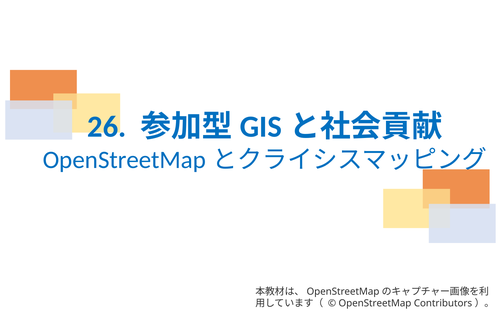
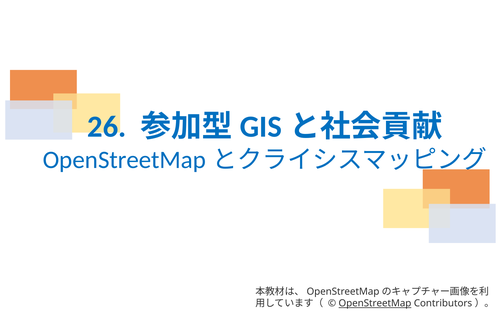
OpenStreetMap underline: none -> present
